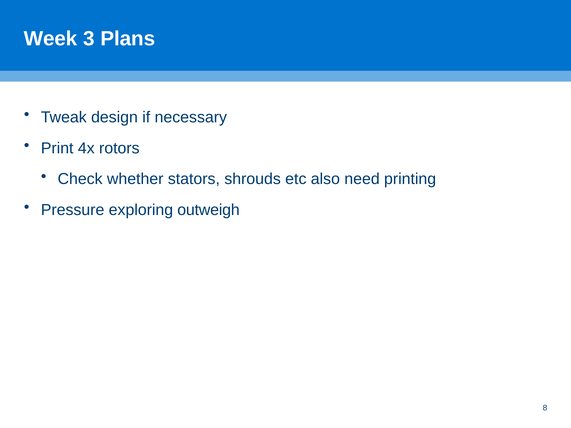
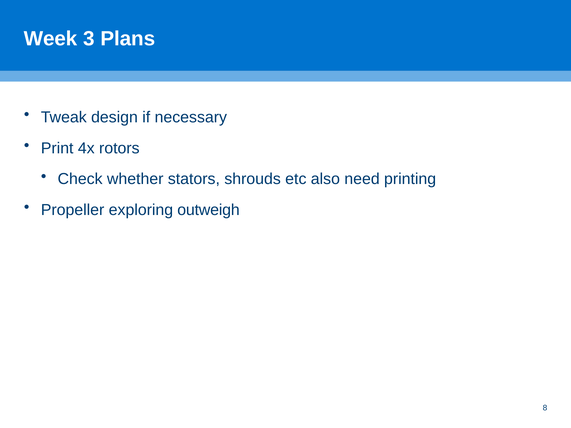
Pressure: Pressure -> Propeller
